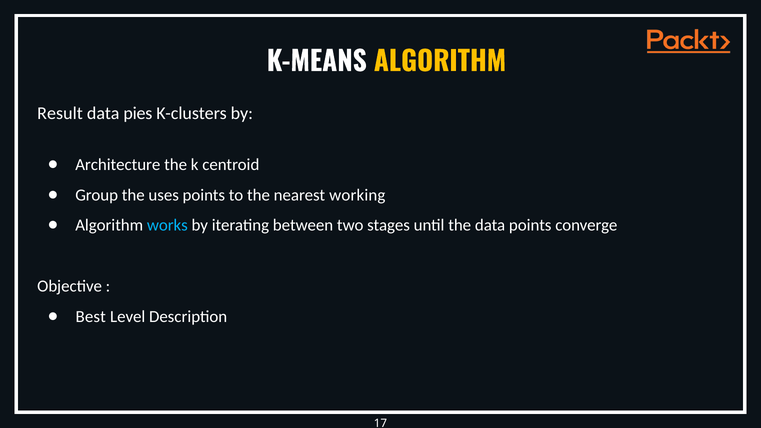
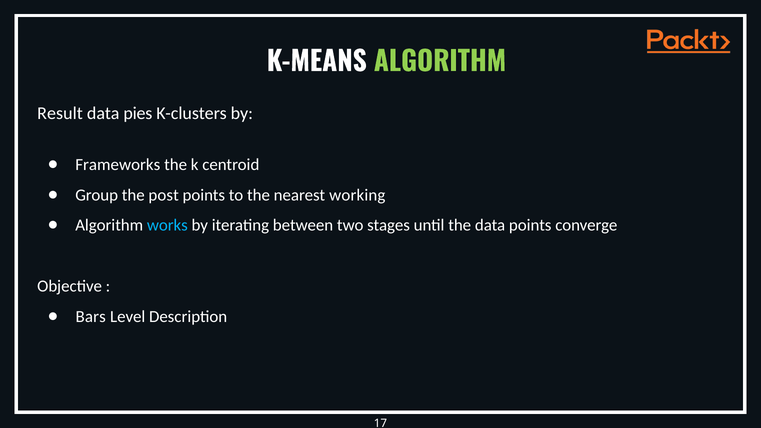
ALGORITHM at (440, 62) colour: yellow -> light green
Architecture: Architecture -> Frameworks
uses: uses -> post
Best: Best -> Bars
